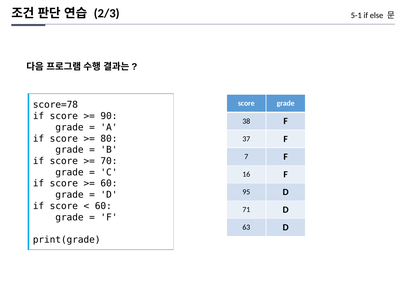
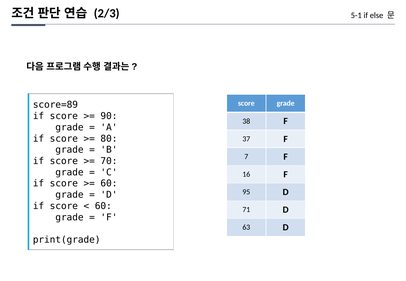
score=78: score=78 -> score=89
